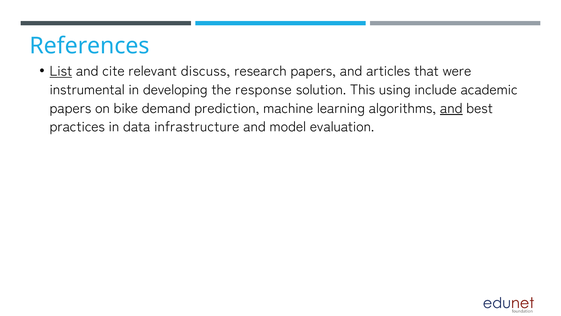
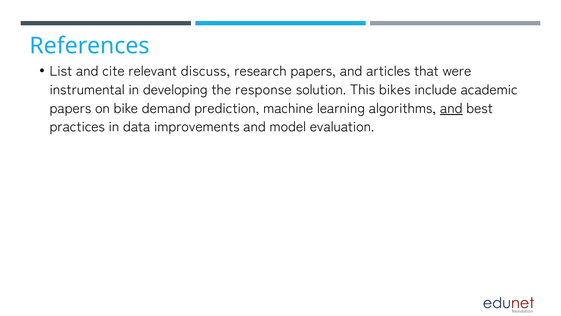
List underline: present -> none
using: using -> bikes
infrastructure: infrastructure -> improvements
